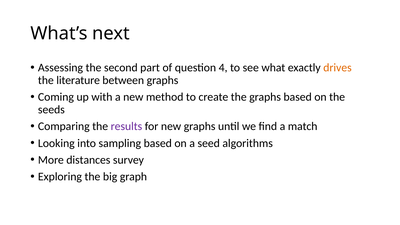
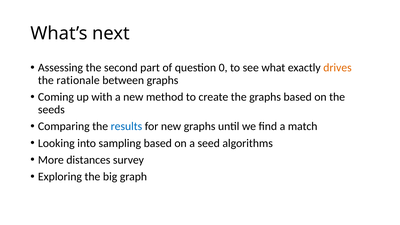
4: 4 -> 0
literature: literature -> rationale
results colour: purple -> blue
